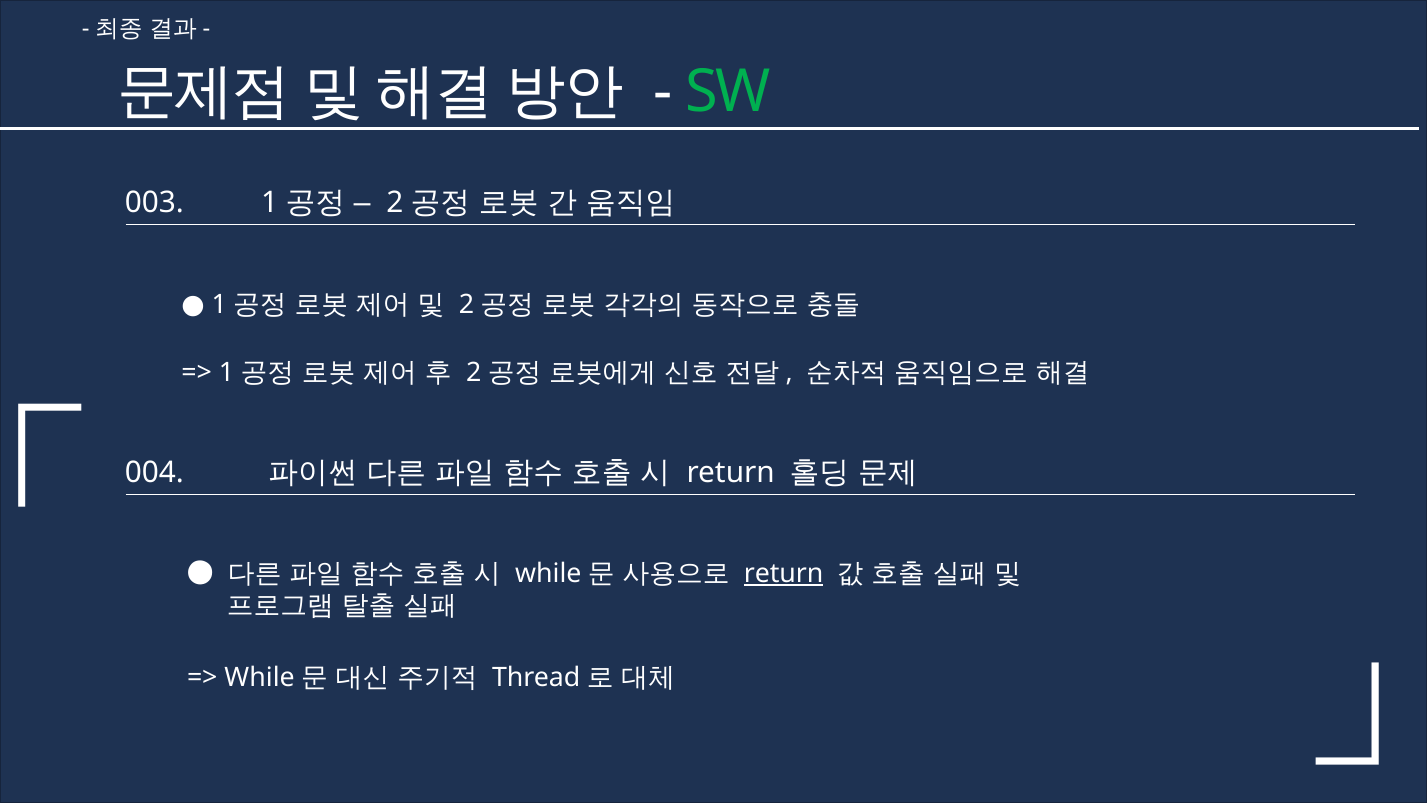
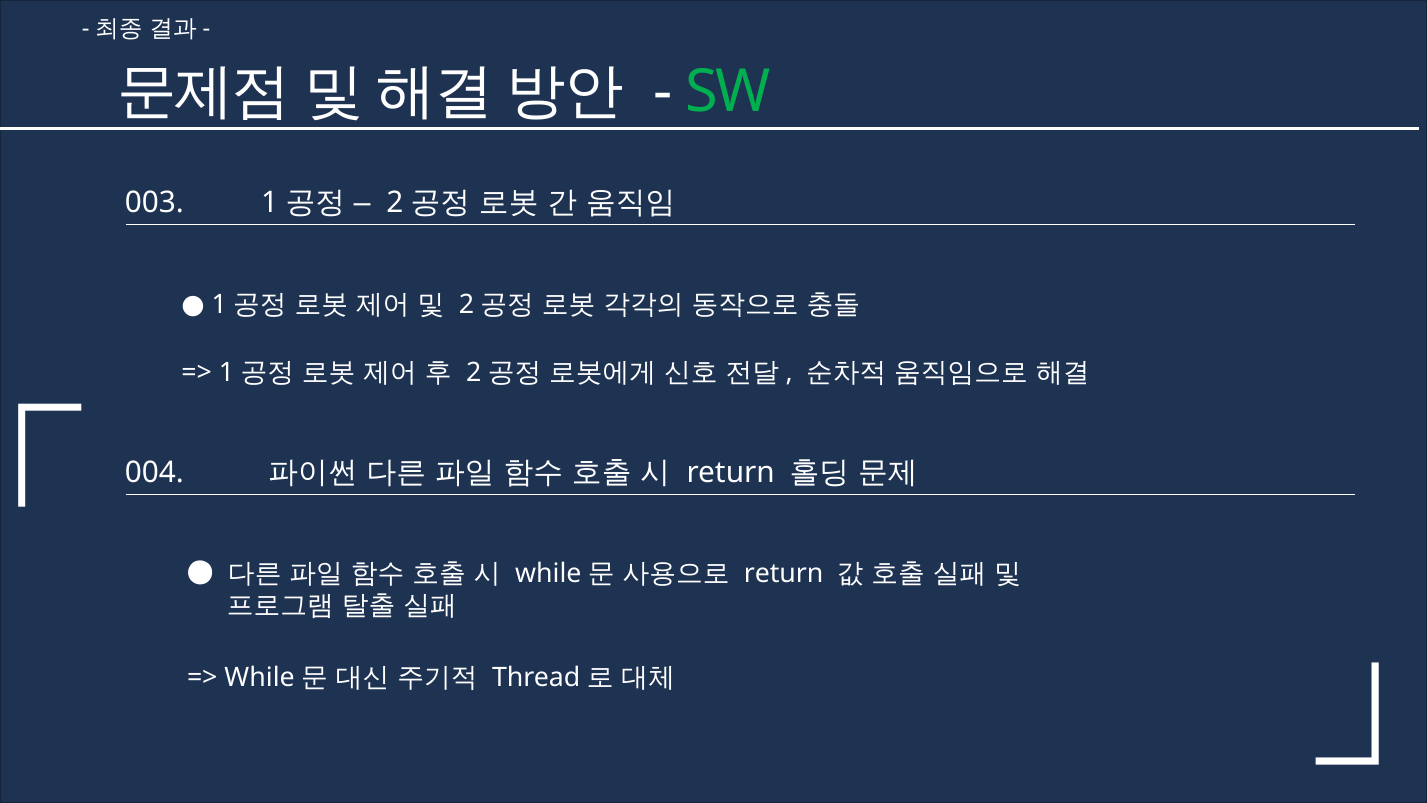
return at (784, 573) underline: present -> none
